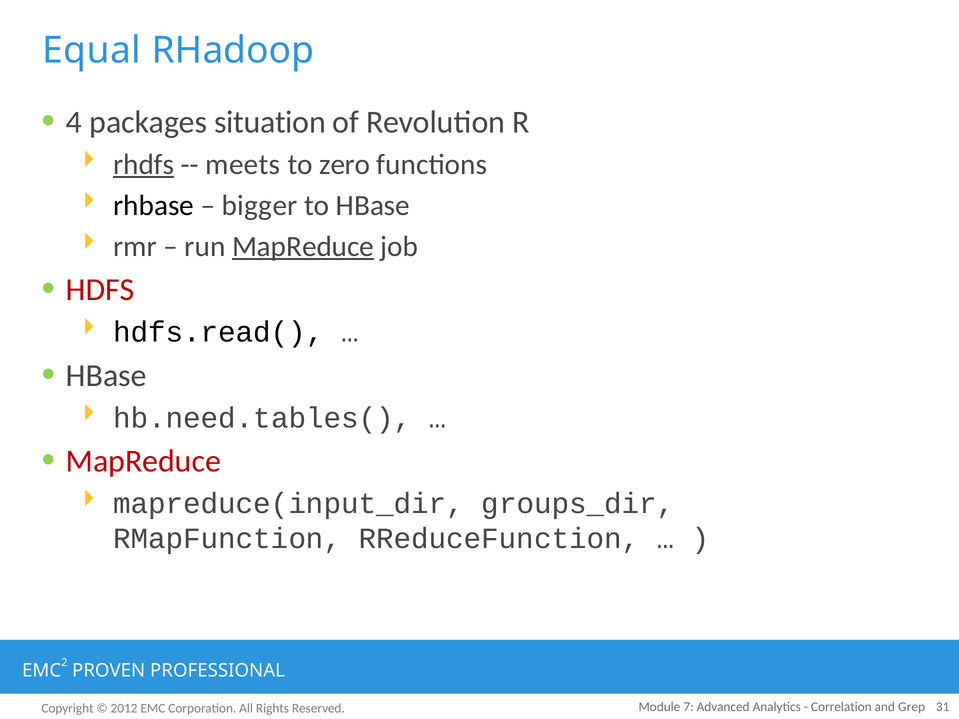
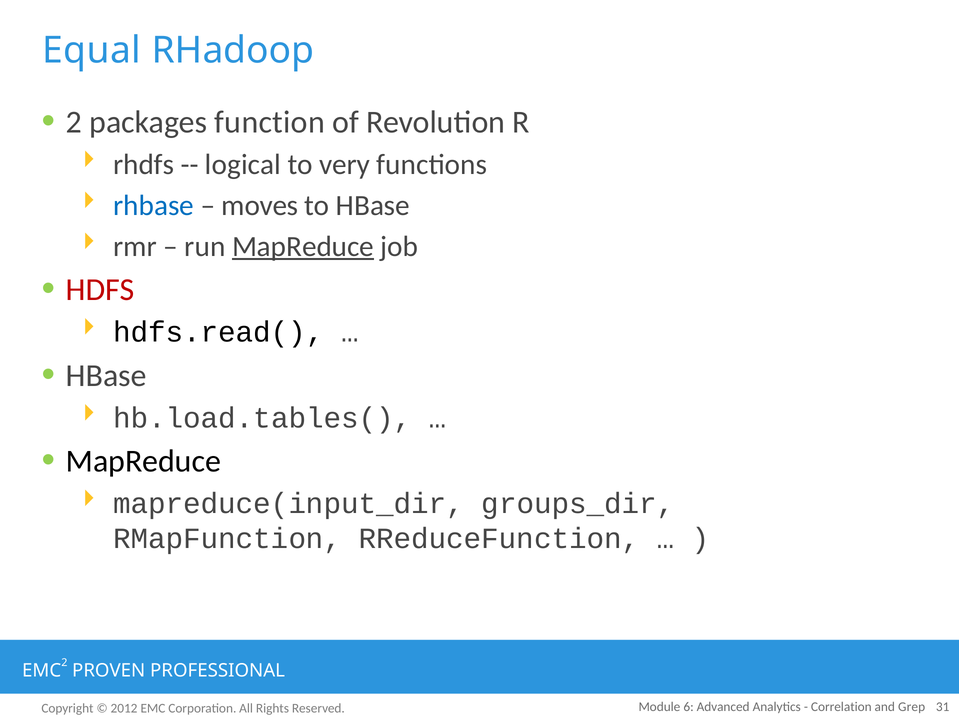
4 at (74, 122): 4 -> 2
situation: situation -> function
rhdfs underline: present -> none
meets: meets -> logical
zero: zero -> very
rhbase colour: black -> blue
bigger: bigger -> moves
hb.need.tables(: hb.need.tables( -> hb.load.tables(
MapReduce at (143, 461) colour: red -> black
7: 7 -> 6
